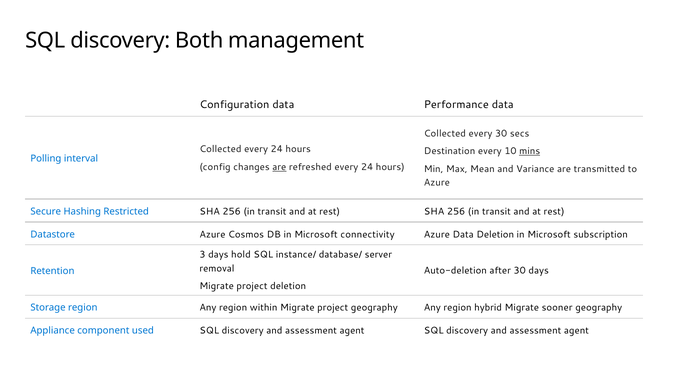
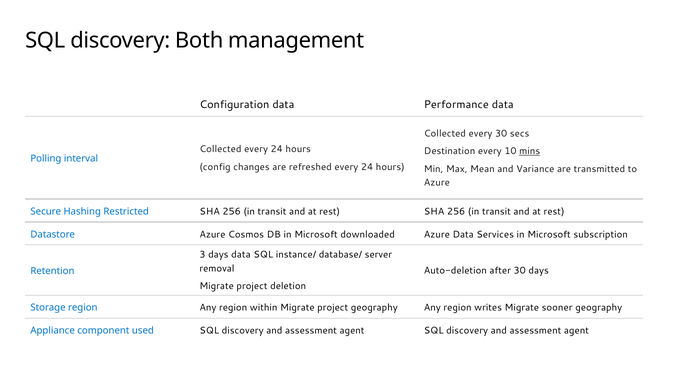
are at (279, 167) underline: present -> none
connectivity: connectivity -> downloaded
Data Deletion: Deletion -> Services
days hold: hold -> data
hybrid: hybrid -> writes
